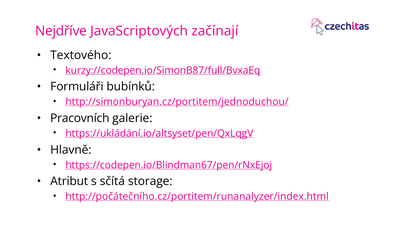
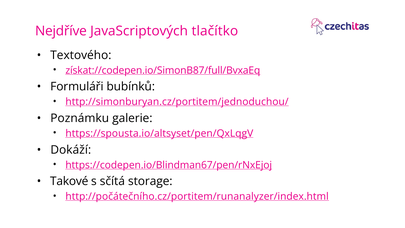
začínají: začínají -> tlačítko
kurzy://codepen.io/SimonB87/full/BvxaEq: kurzy://codepen.io/SimonB87/full/BvxaEq -> získat://codepen.io/SimonB87/full/BvxaEq
Pracovních: Pracovních -> Poznámku
https://ukládání.io/altsyset/pen/QxLqgV: https://ukládání.io/altsyset/pen/QxLqgV -> https://spousta.io/altsyset/pen/QxLqgV
Hlavně: Hlavně -> Dokáží
Atribut: Atribut -> Takové
